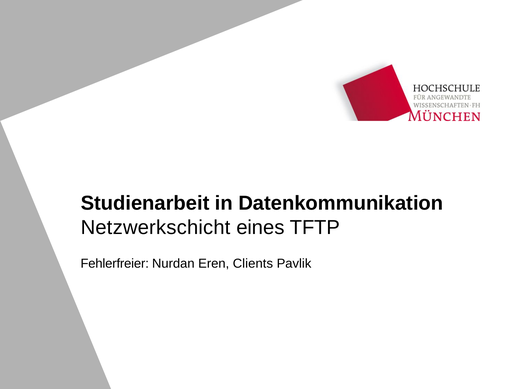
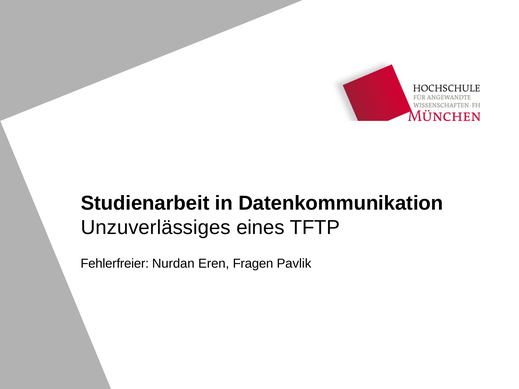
Netzwerkschicht: Netzwerkschicht -> Unzuverlässiges
Clients: Clients -> Fragen
